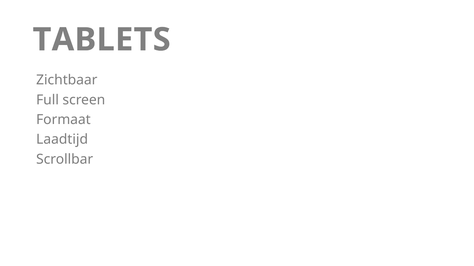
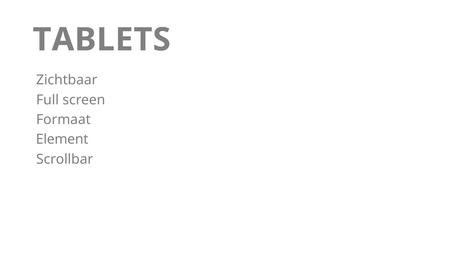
Laadtijd: Laadtijd -> Element
